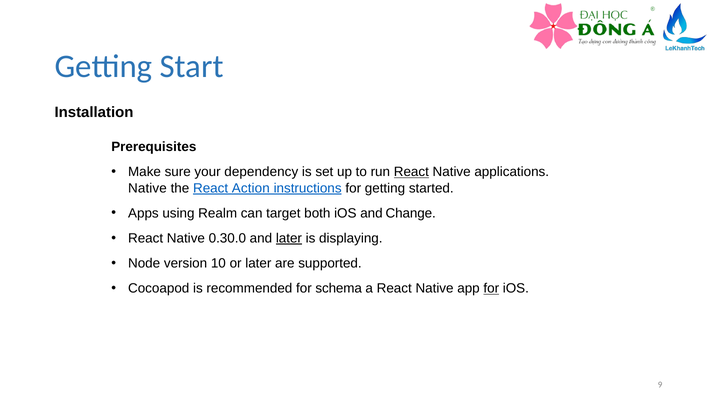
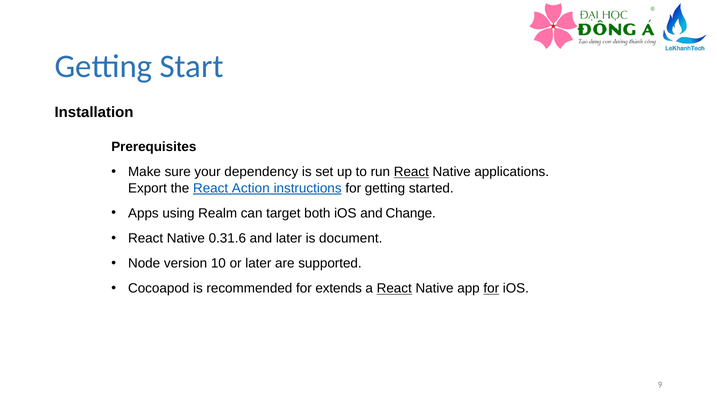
Native at (147, 188): Native -> Export
0.30.0: 0.30.0 -> 0.31.6
later at (289, 238) underline: present -> none
displaying: displaying -> document
schema: schema -> extends
React at (394, 289) underline: none -> present
